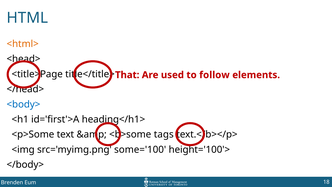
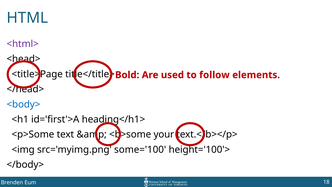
<html> colour: orange -> purple
That: That -> Bold
tags: tags -> your
